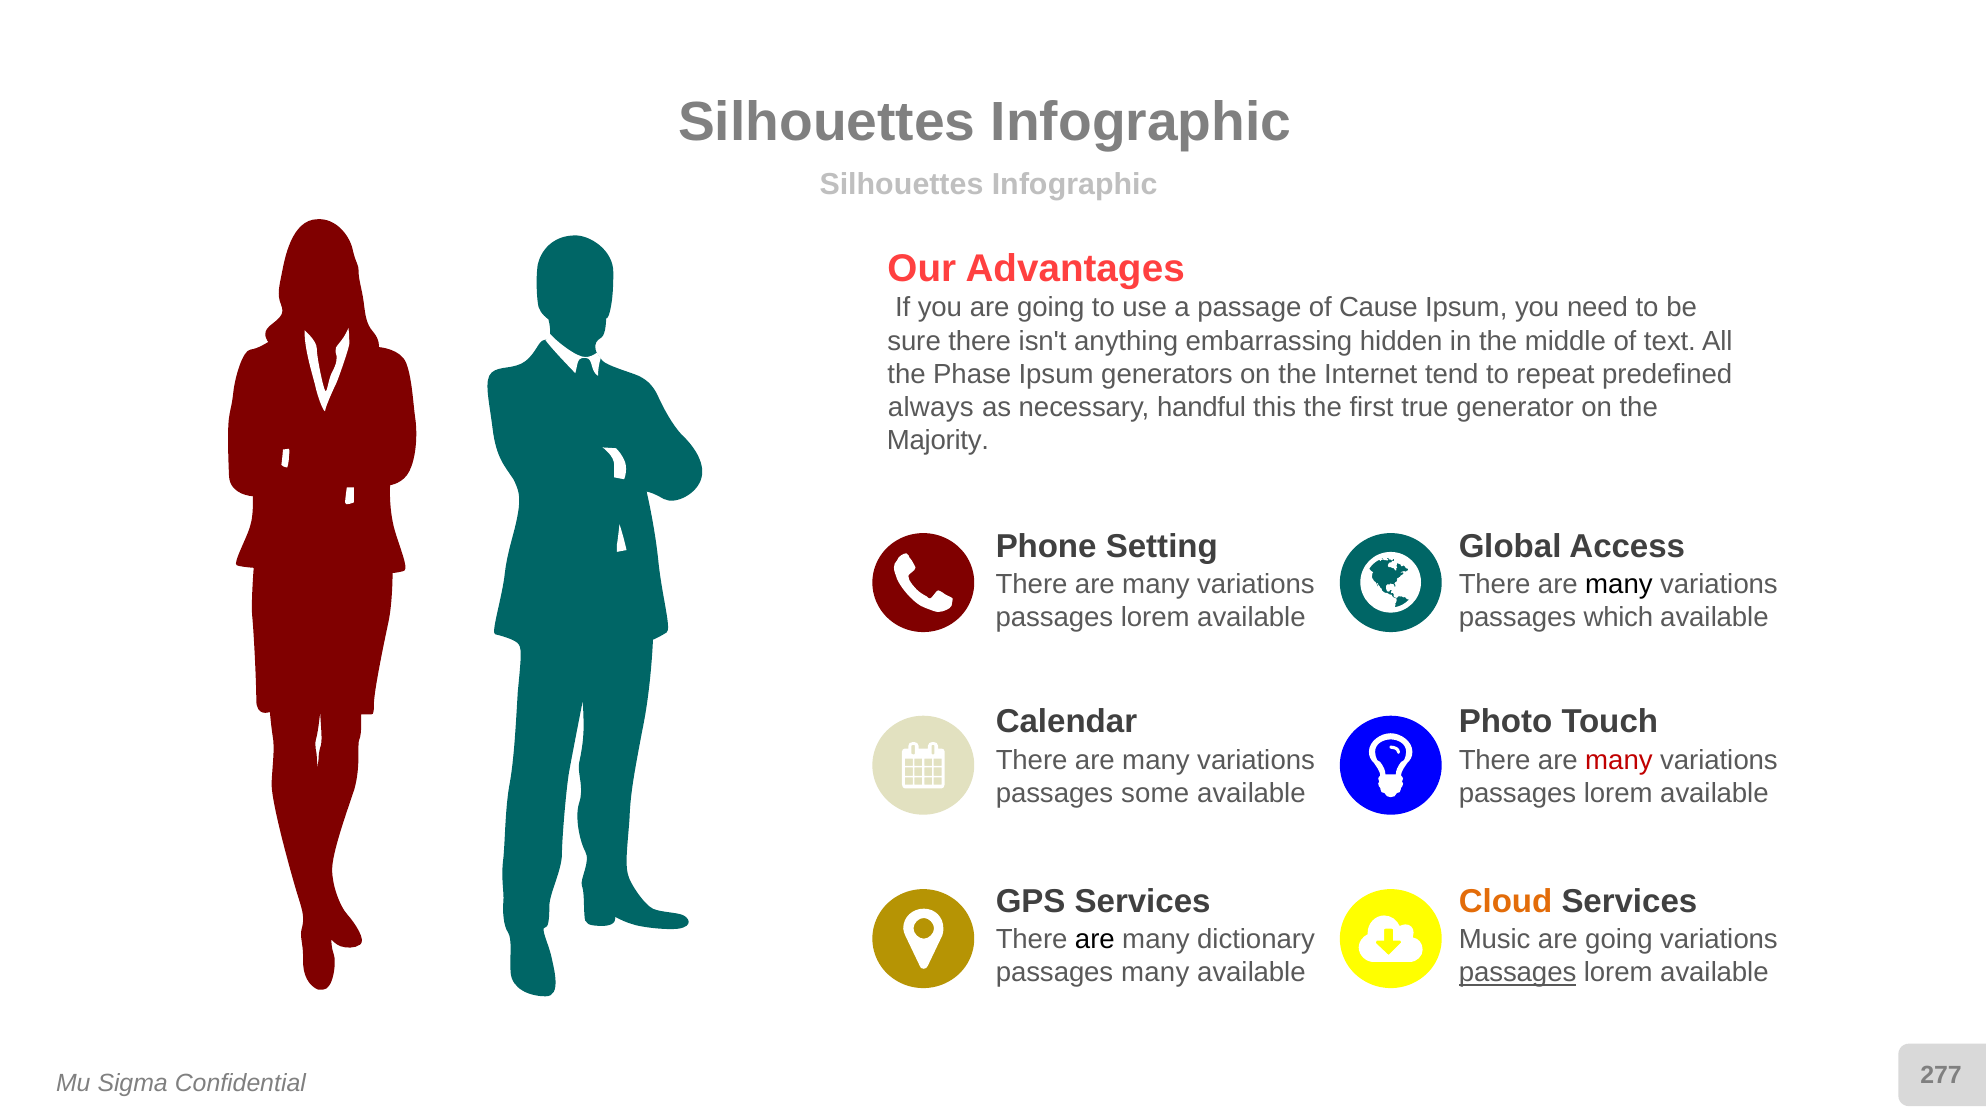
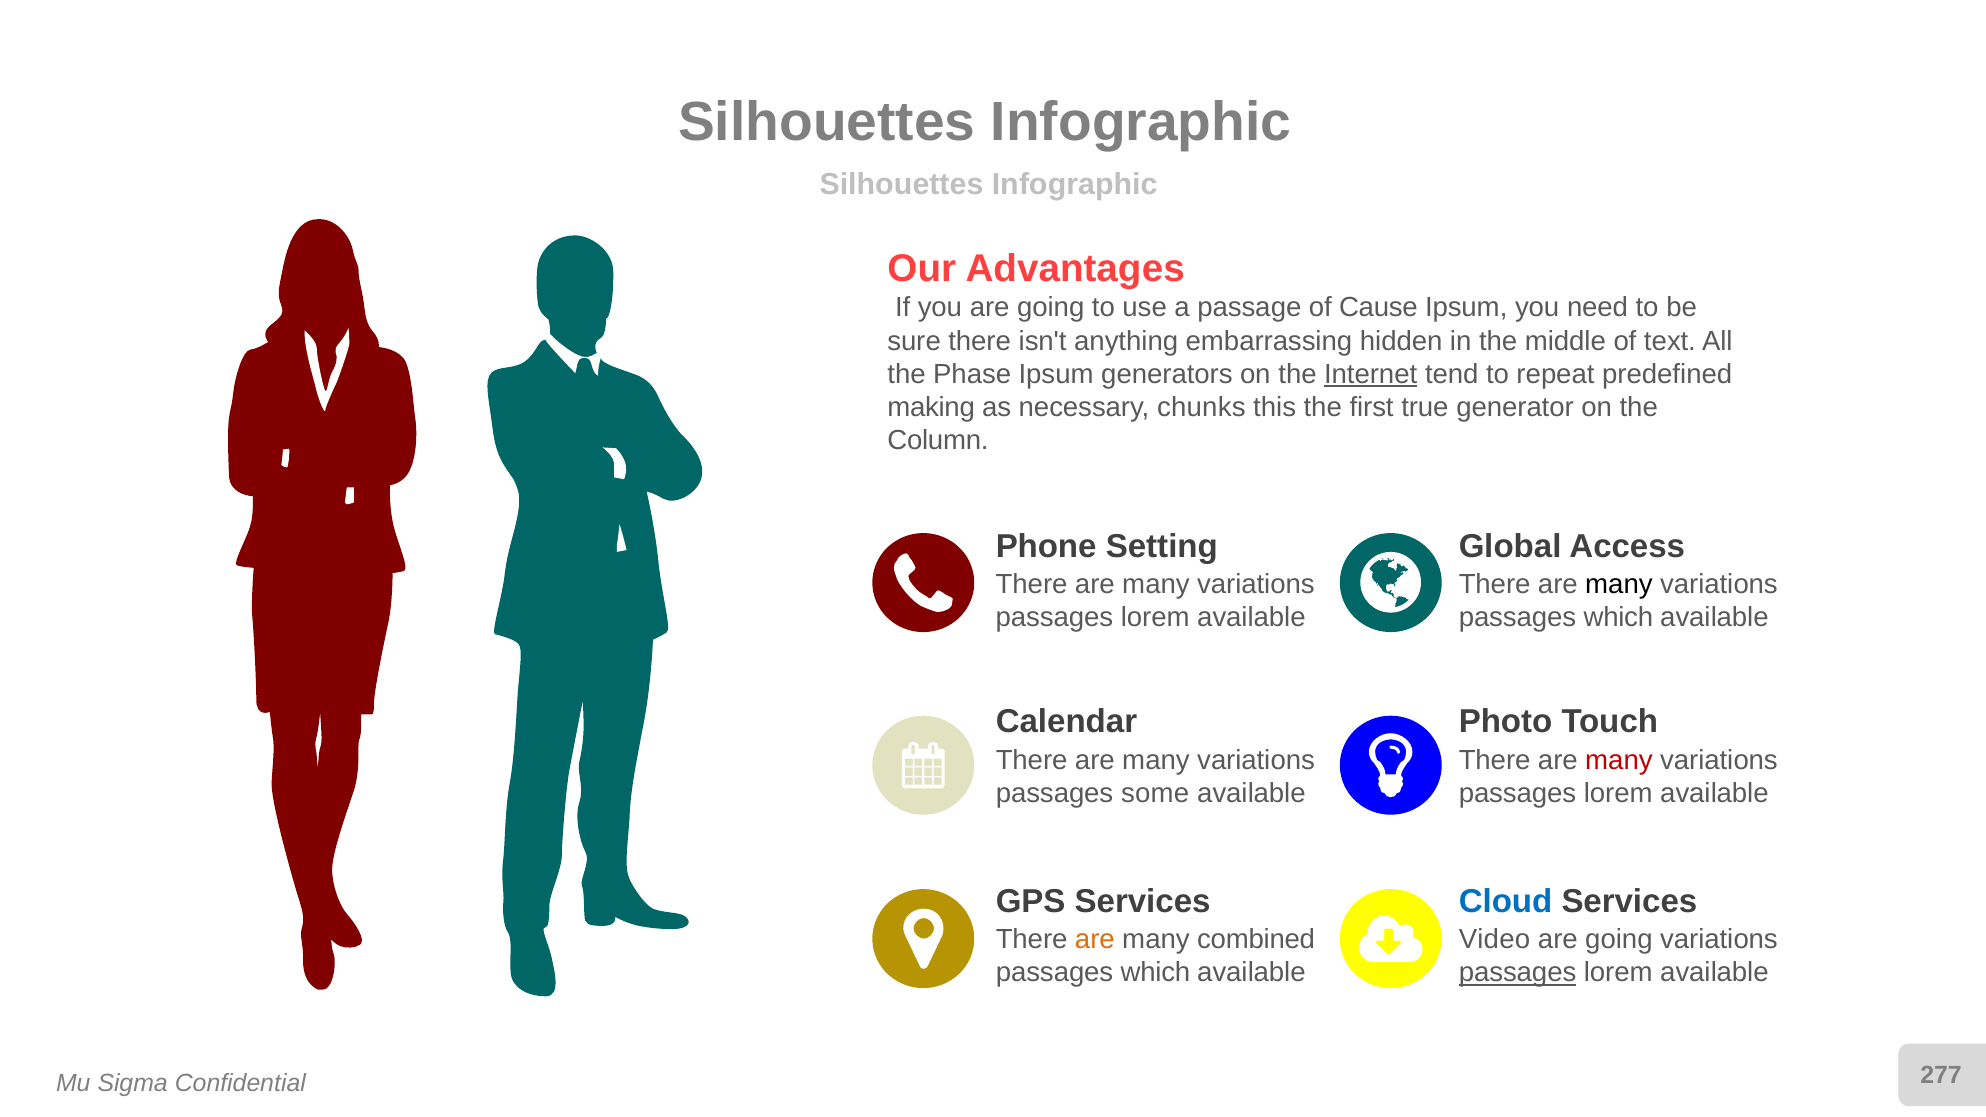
Internet underline: none -> present
always: always -> making
handful: handful -> chunks
Majority: Majority -> Column
Cloud colour: orange -> blue
are at (1095, 940) colour: black -> orange
dictionary: dictionary -> combined
Music: Music -> Video
many at (1155, 973): many -> which
